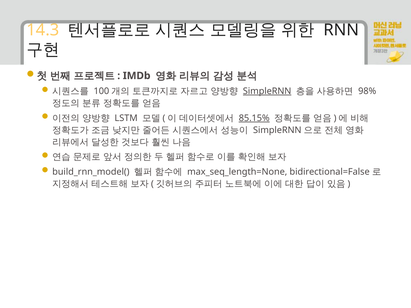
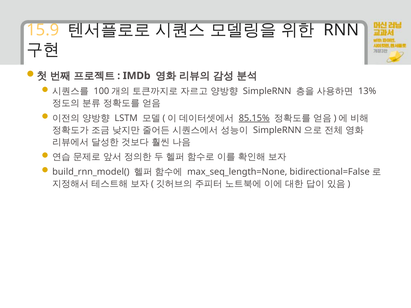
14.3: 14.3 -> 15.9
SimpleRNN underline: present -> none
98%: 98% -> 13%
